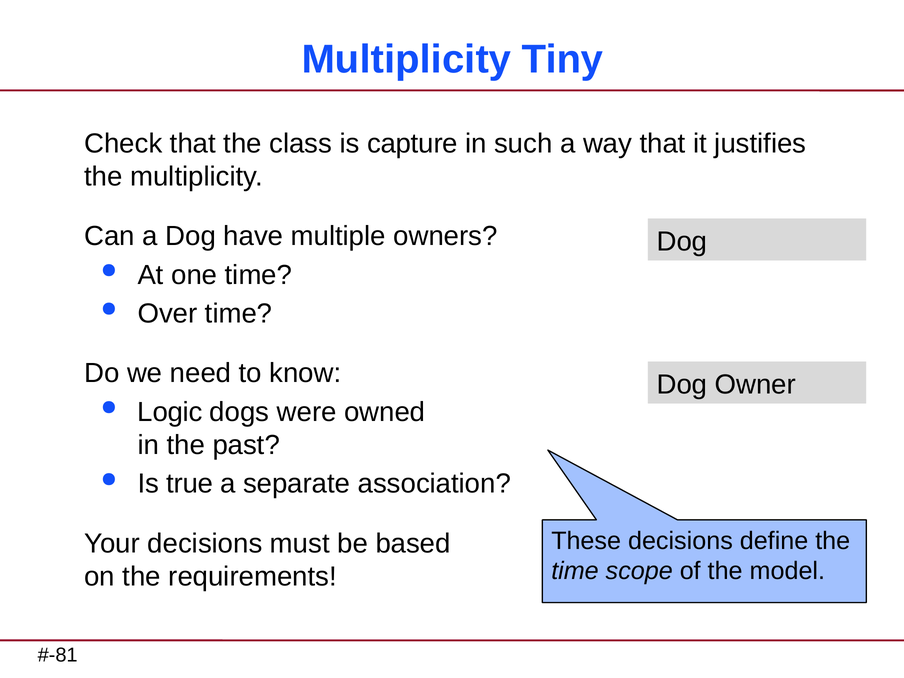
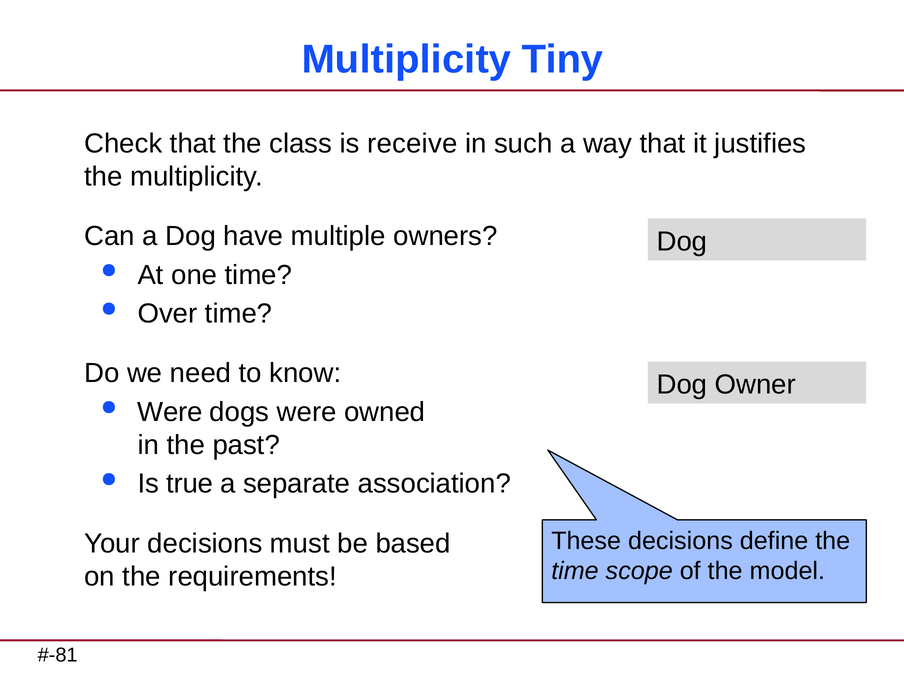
capture: capture -> receive
Logic at (170, 412): Logic -> Were
